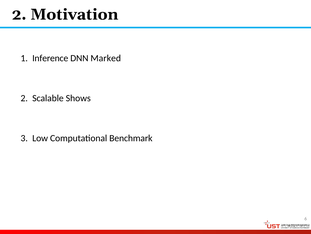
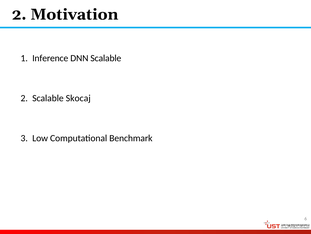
DNN Marked: Marked -> Scalable
Shows: Shows -> Skocaj
